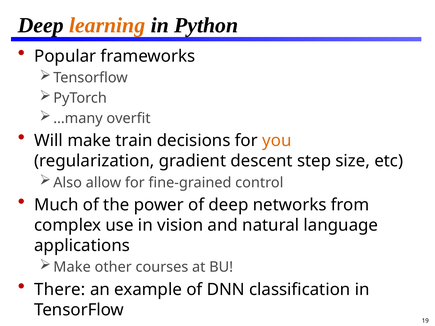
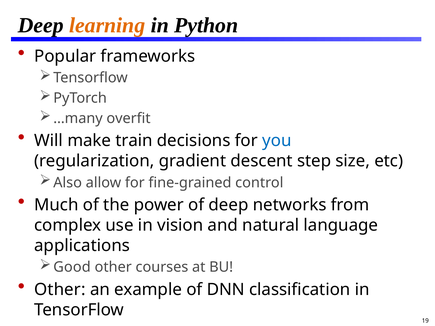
you colour: orange -> blue
Make at (72, 267): Make -> Good
There at (60, 290): There -> Other
